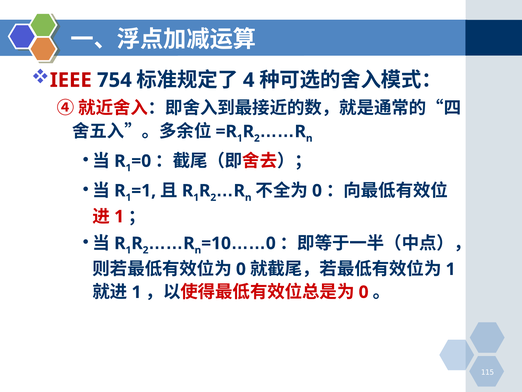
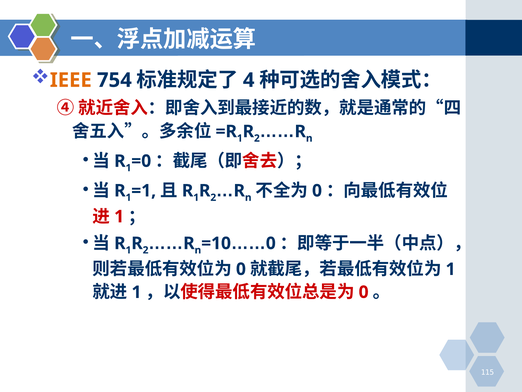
IEEE colour: red -> orange
